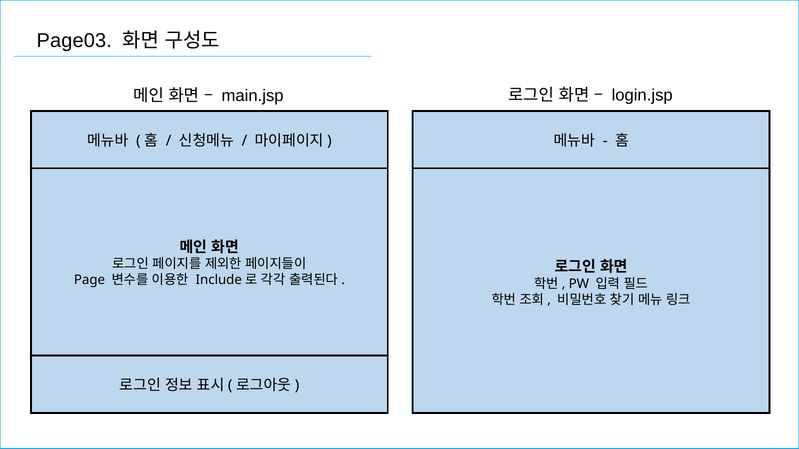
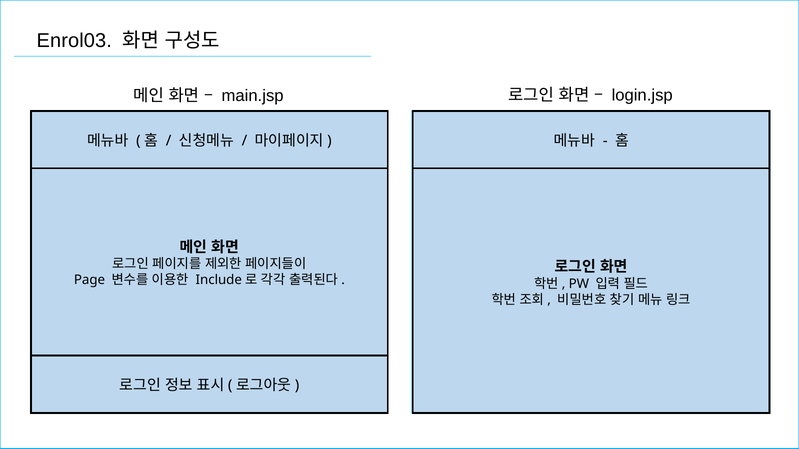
Page03: Page03 -> Enrol03
